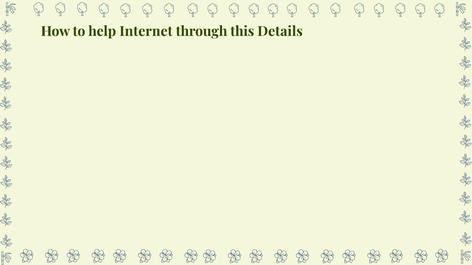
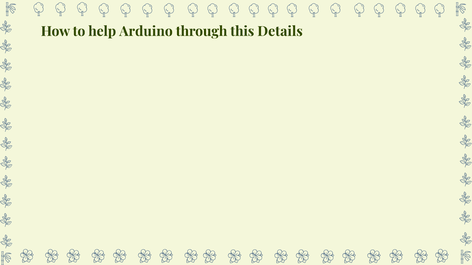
Internet: Internet -> Arduino
